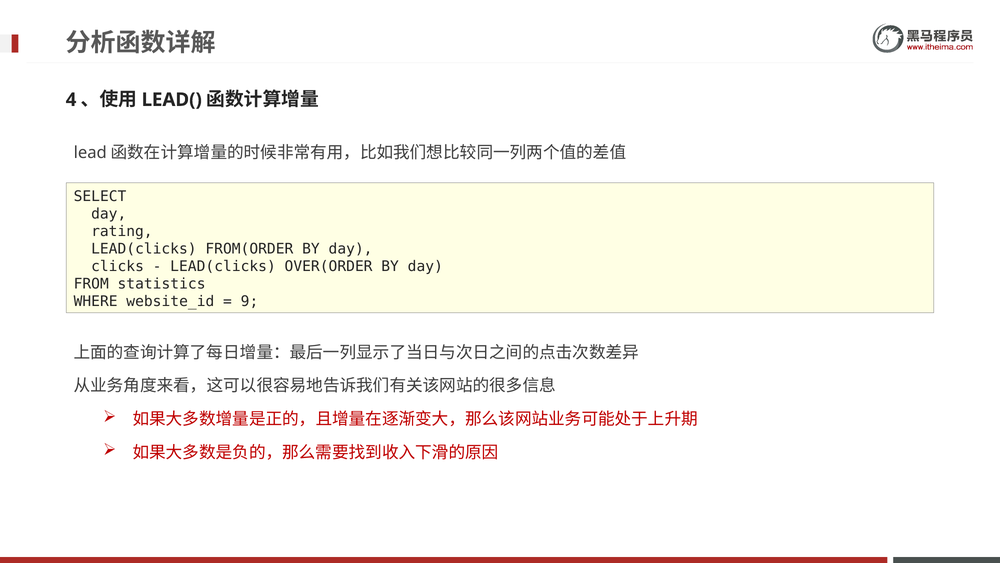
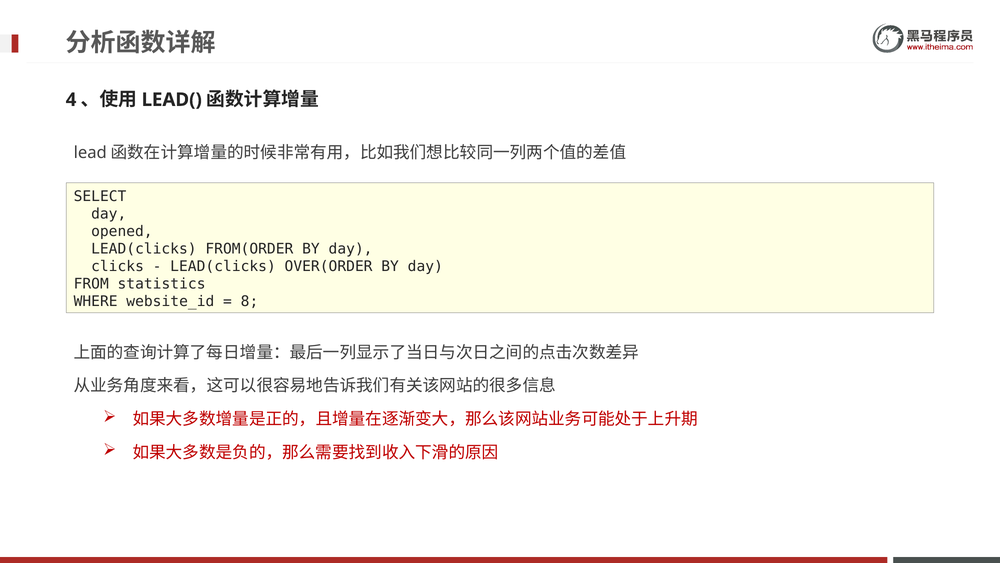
rating: rating -> opened
9: 9 -> 8
